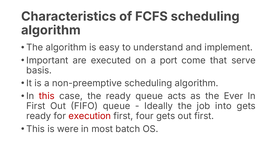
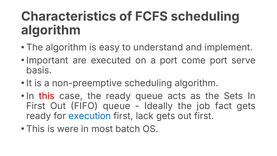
come that: that -> port
Ever: Ever -> Sets
into: into -> fact
execution colour: red -> blue
four: four -> lack
